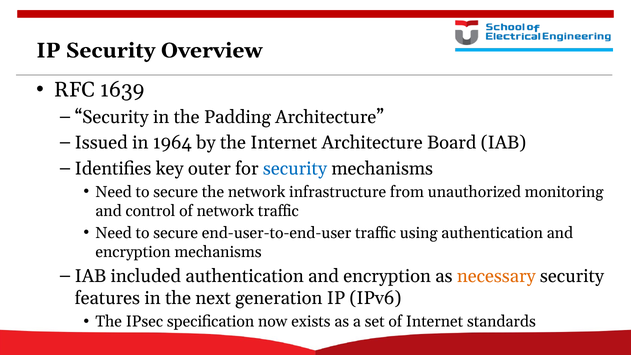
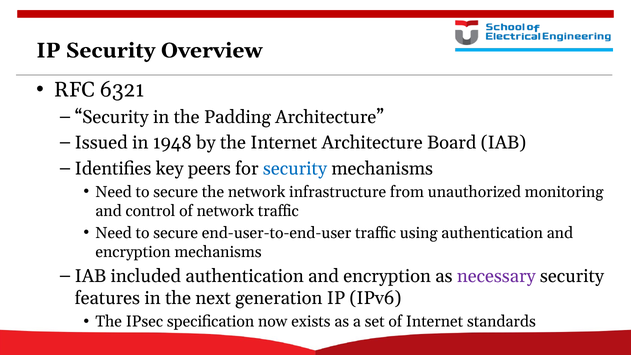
1639: 1639 -> 6321
1964: 1964 -> 1948
outer: outer -> peers
necessary colour: orange -> purple
